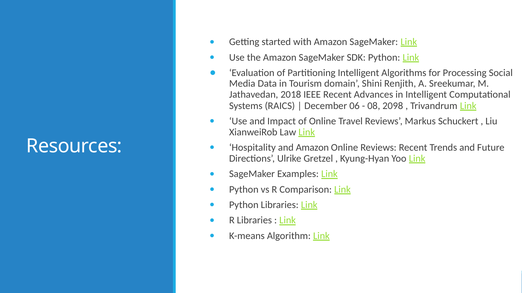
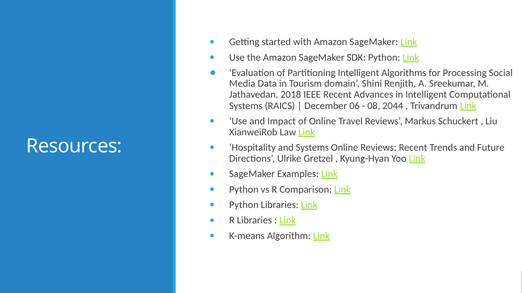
2098: 2098 -> 2044
and Amazon: Amazon -> Systems
